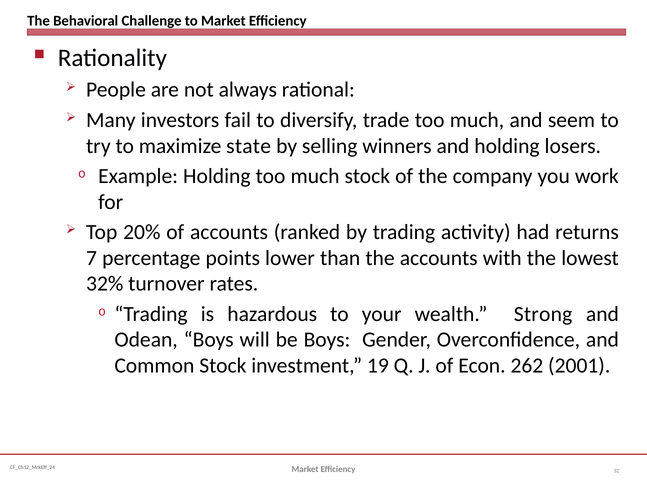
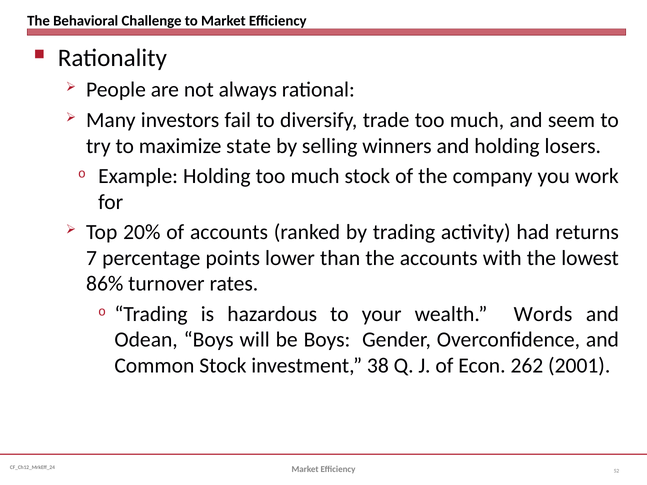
32%: 32% -> 86%
Strong: Strong -> Words
19: 19 -> 38
